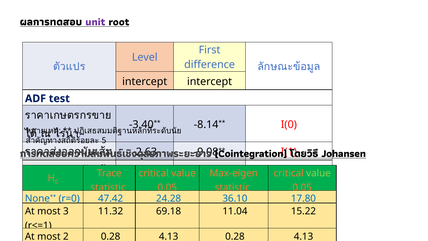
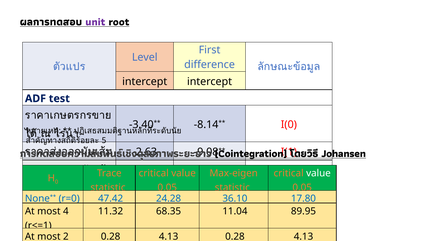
value at (318, 173) colour: light green -> white
3: 3 -> 4
69.18: 69.18 -> 68.35
15.22: 15.22 -> 89.95
